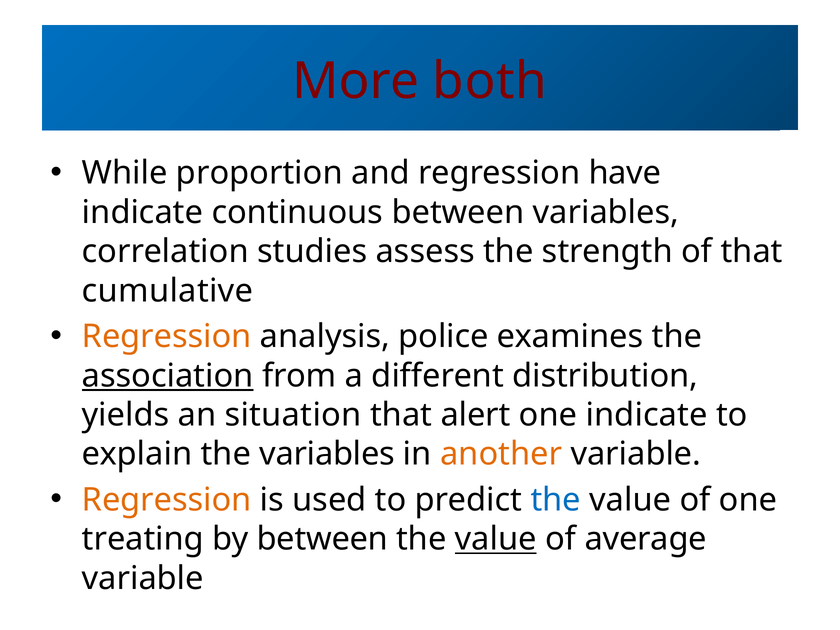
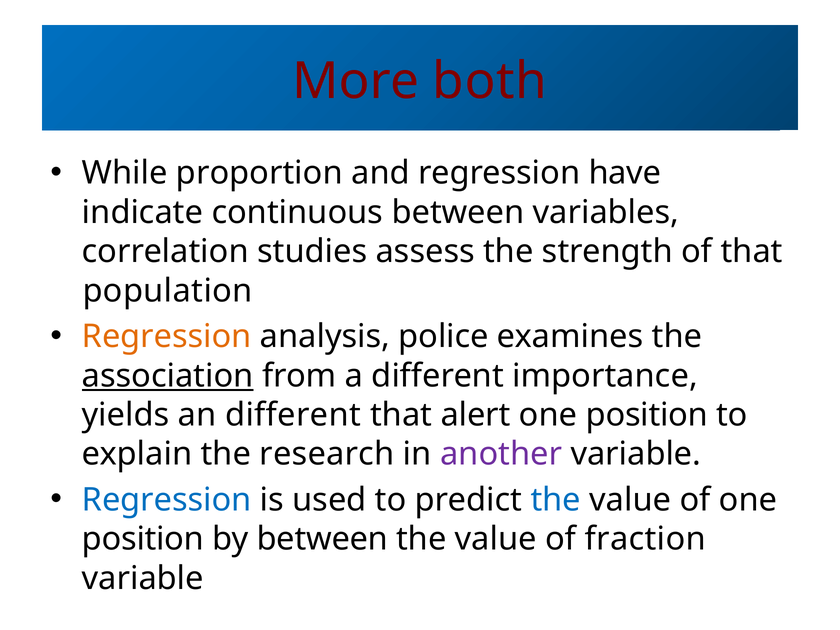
cumulative: cumulative -> population
distribution: distribution -> importance
an situation: situation -> different
indicate at (647, 415): indicate -> position
the variables: variables -> research
another colour: orange -> purple
Regression at (167, 500) colour: orange -> blue
treating at (143, 539): treating -> position
value at (496, 539) underline: present -> none
average: average -> fraction
